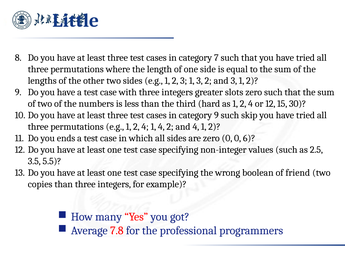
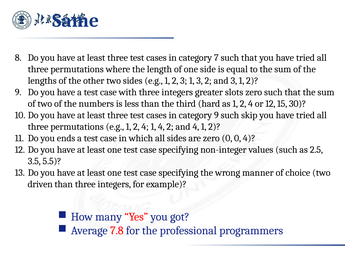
Little: Little -> Same
0 6: 6 -> 4
boolean: boolean -> manner
friend: friend -> choice
copies: copies -> driven
